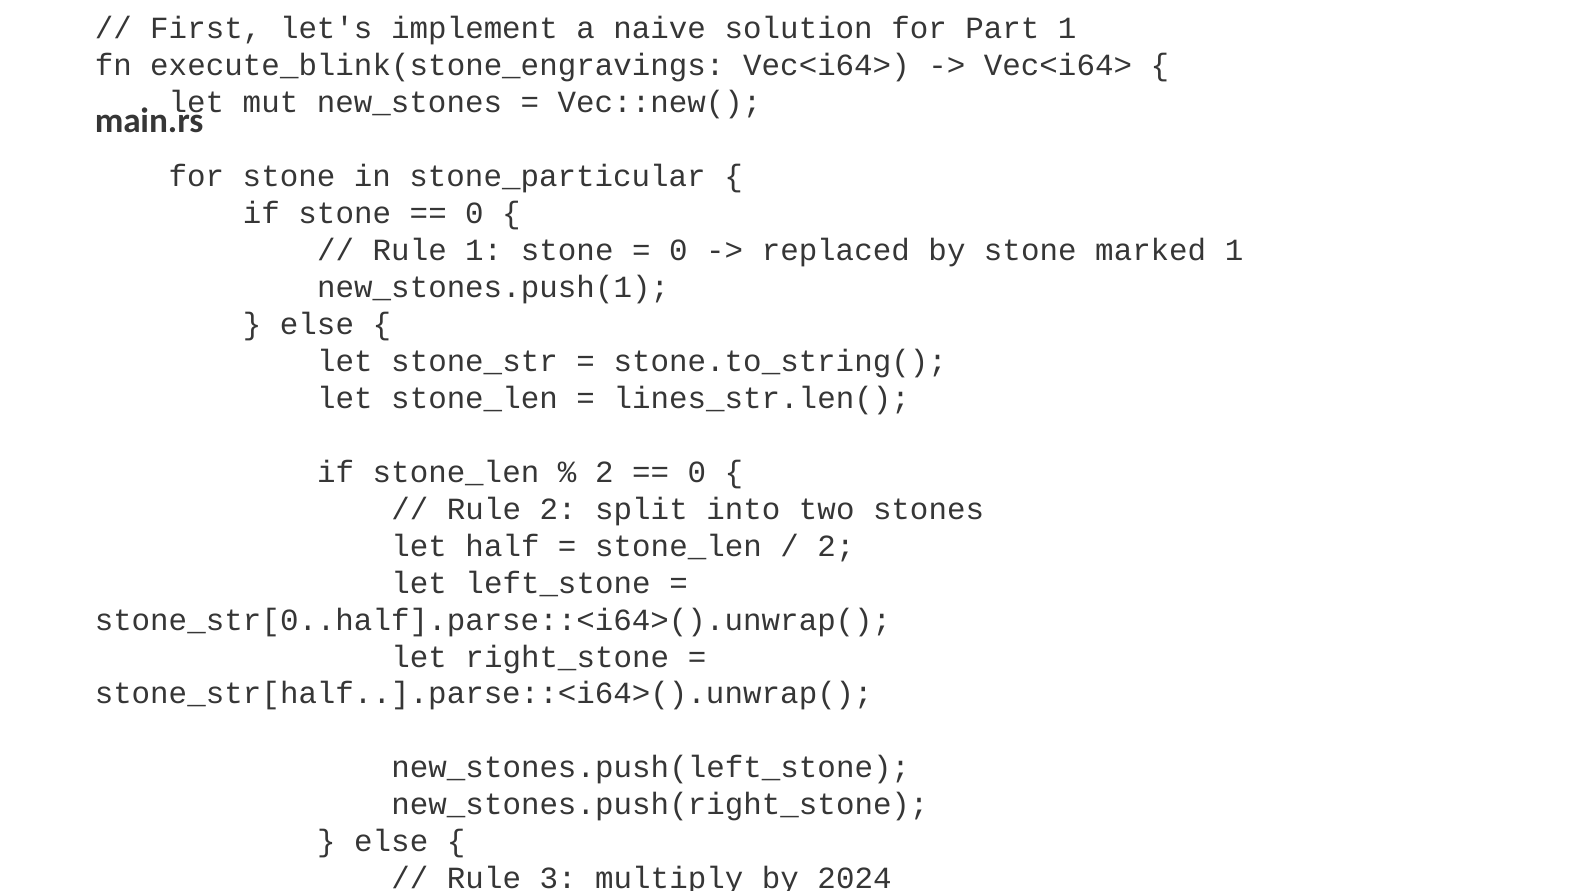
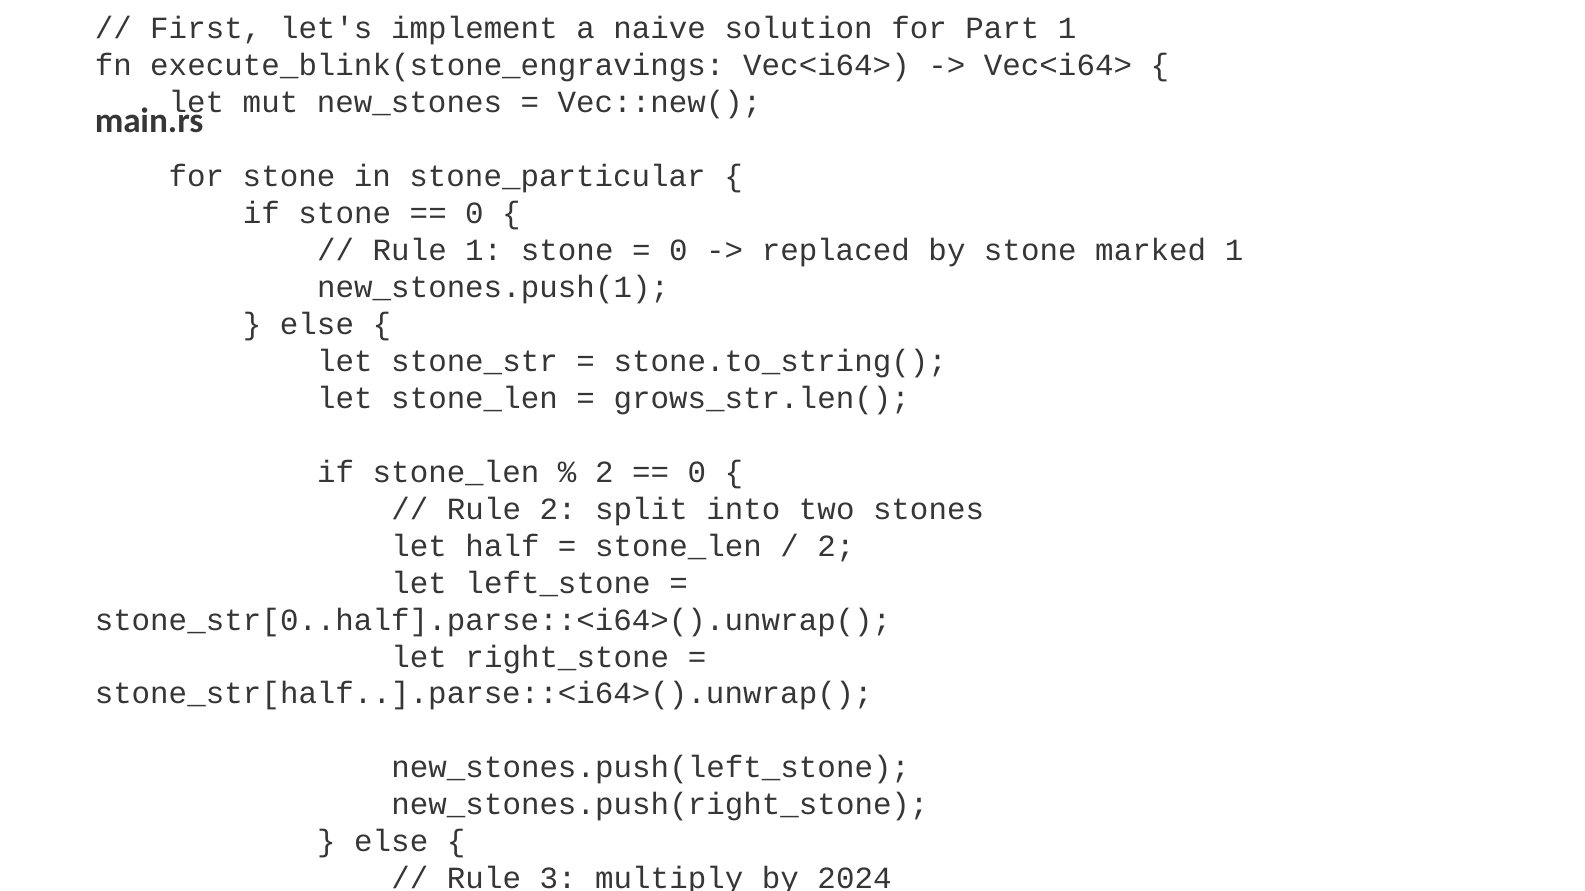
lines_str.len(: lines_str.len( -> grows_str.len(
